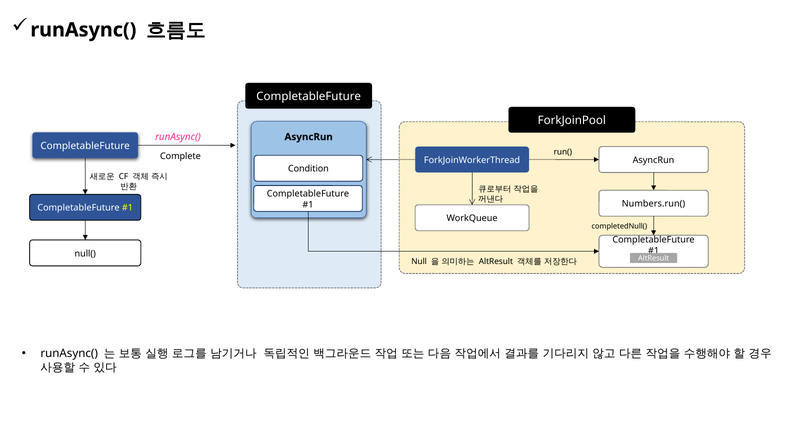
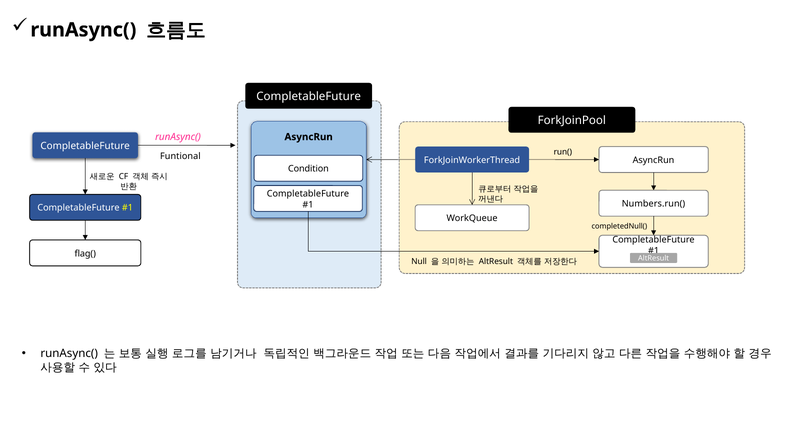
Complete: Complete -> Funtional
null(: null( -> flag(
